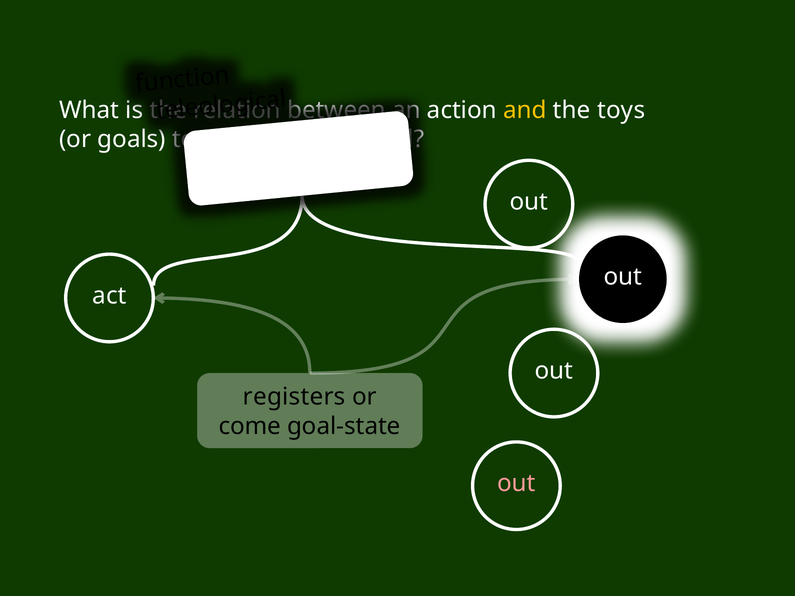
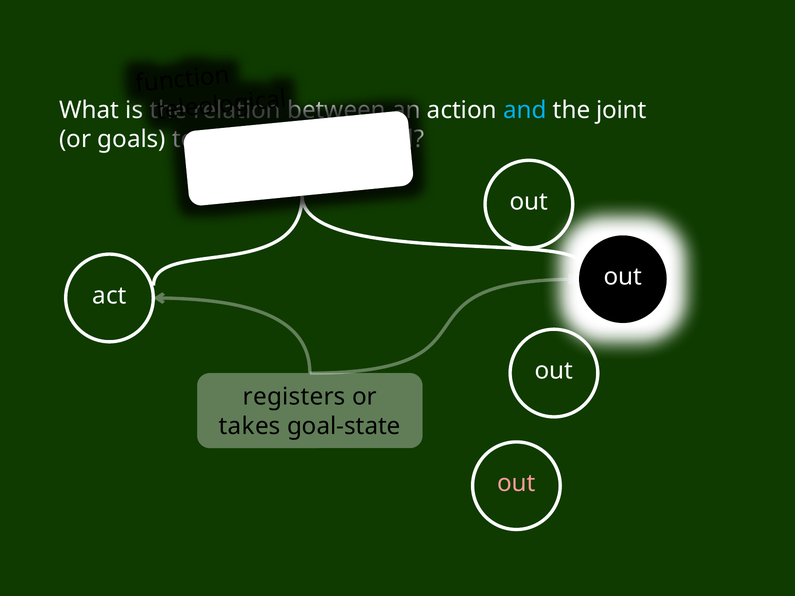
and colour: yellow -> light blue
toys: toys -> joint
come: come -> takes
